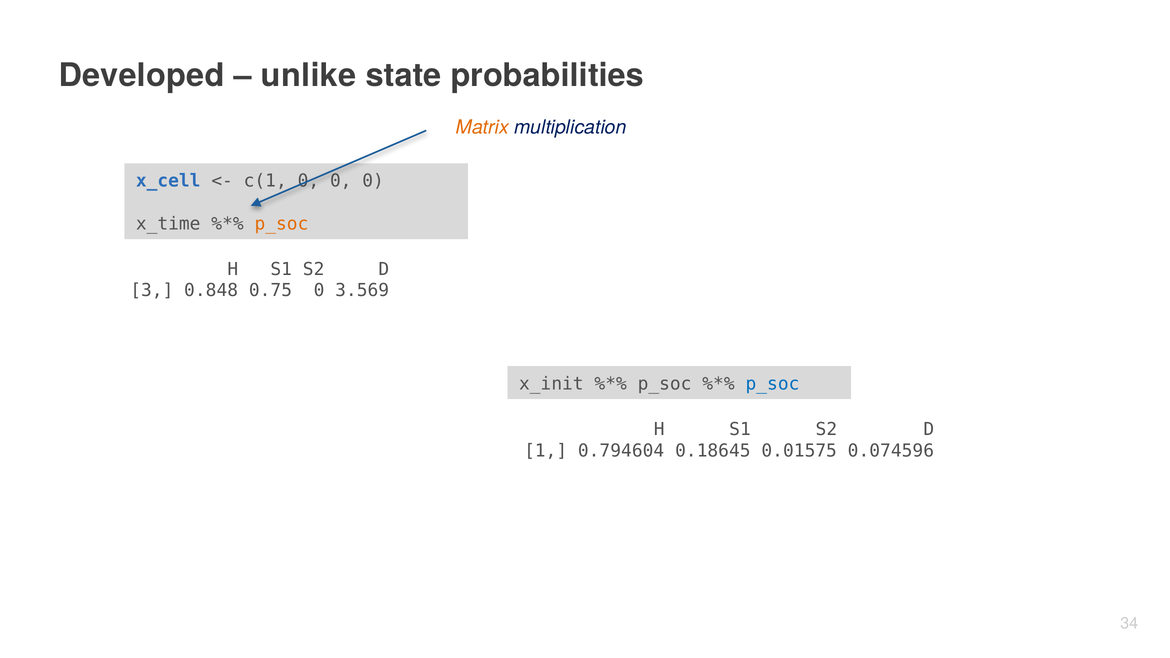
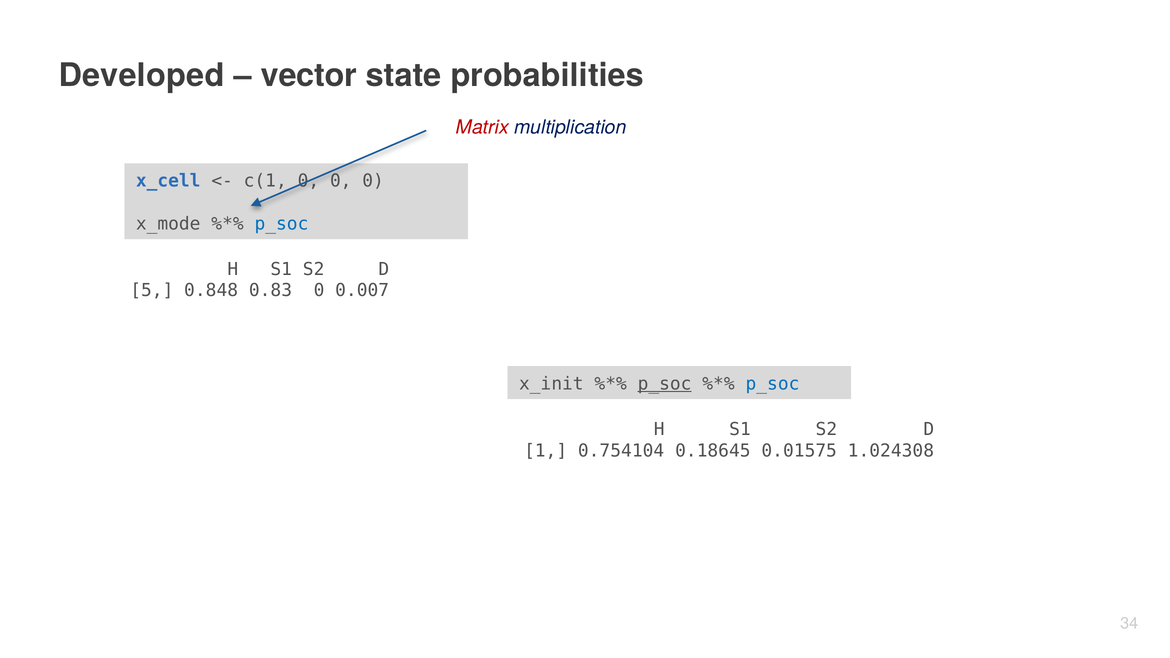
unlike: unlike -> vector
Matrix colour: orange -> red
x_time: x_time -> x_mode
p_soc at (281, 224) colour: orange -> blue
3: 3 -> 5
0.75: 0.75 -> 0.83
3.569: 3.569 -> 0.007
p_soc at (665, 384) underline: none -> present
0.794604: 0.794604 -> 0.754104
0.074596: 0.074596 -> 1.024308
